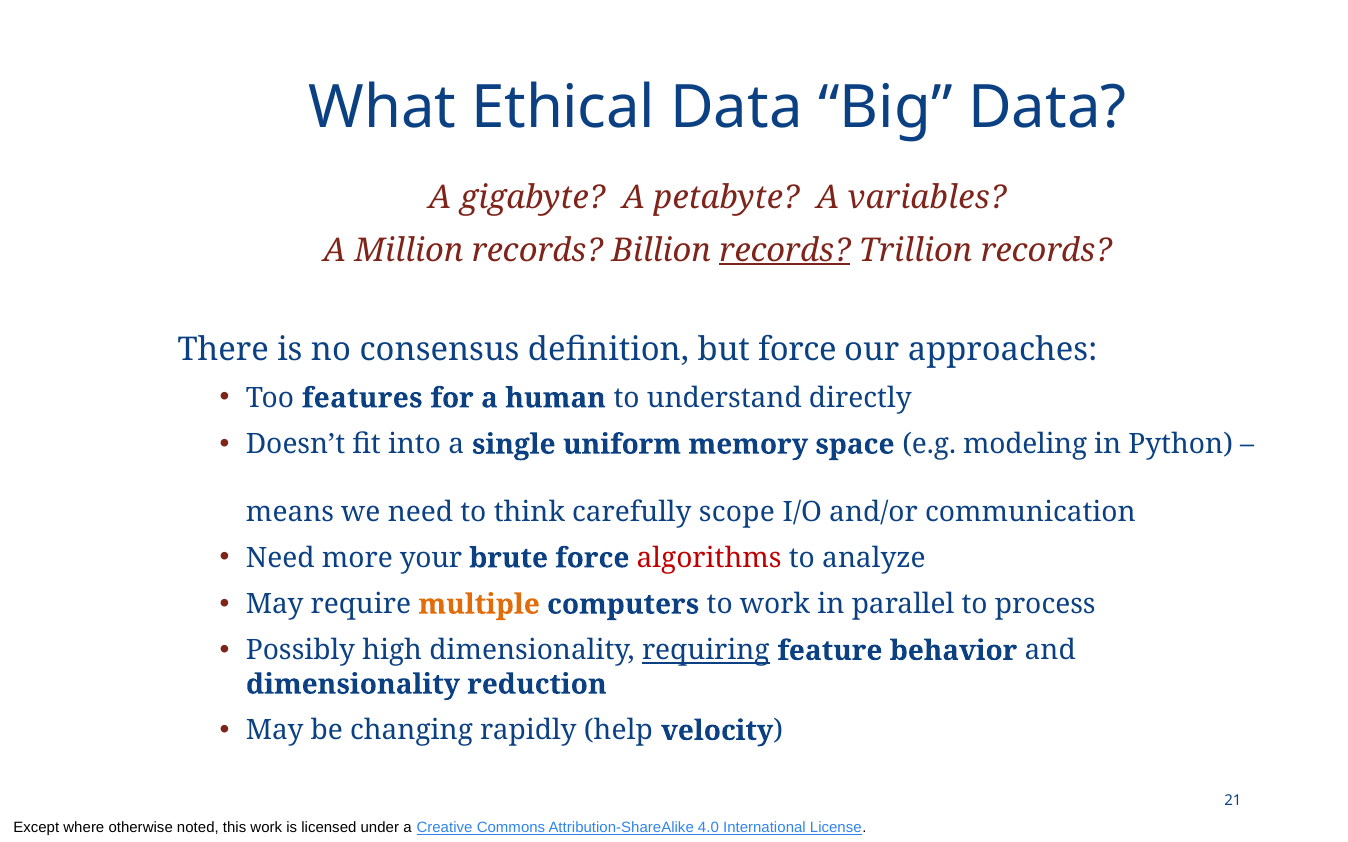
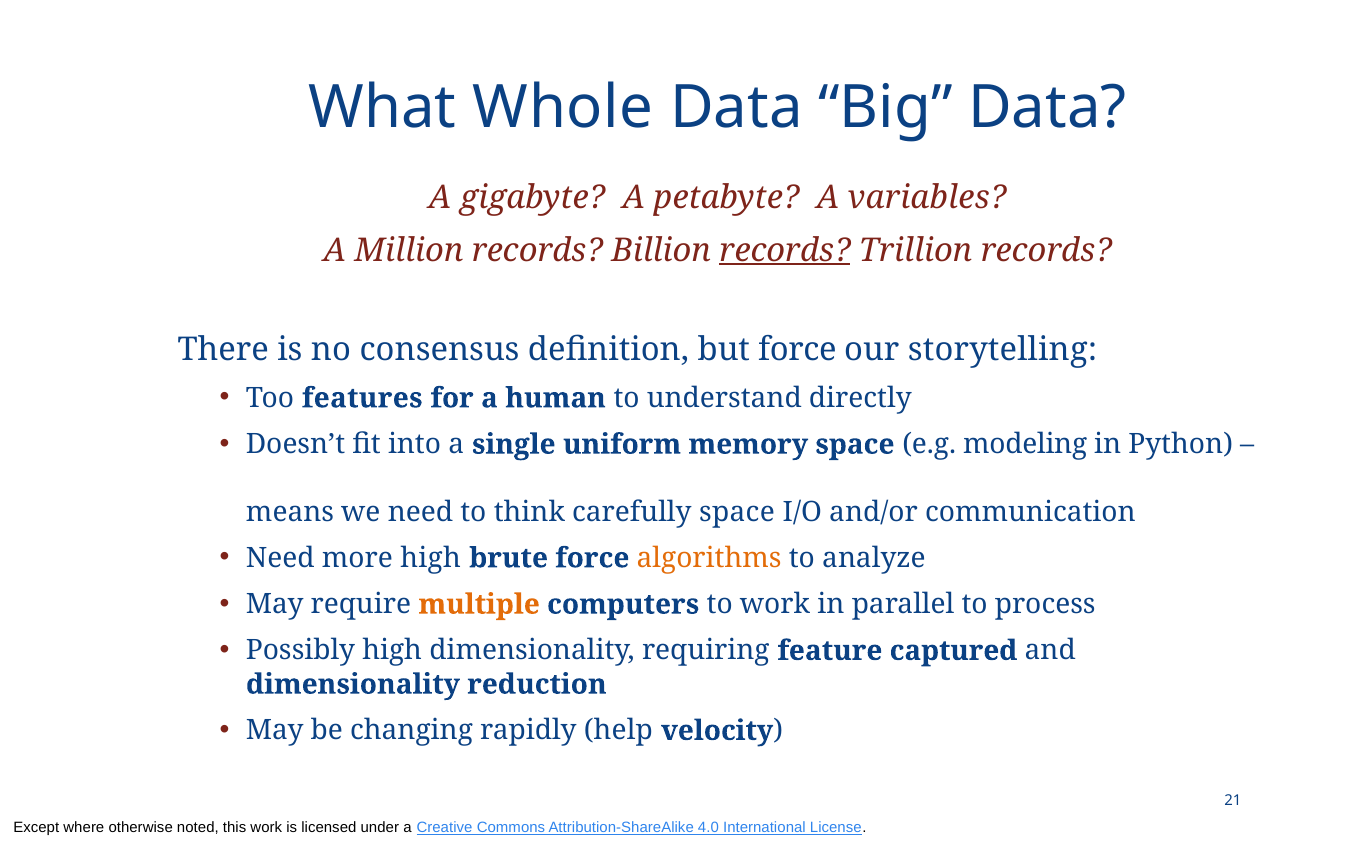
Ethical: Ethical -> Whole
approaches: approaches -> storytelling
carefully scope: scope -> space
more your: your -> high
algorithms colour: red -> orange
requiring underline: present -> none
behavior: behavior -> captured
